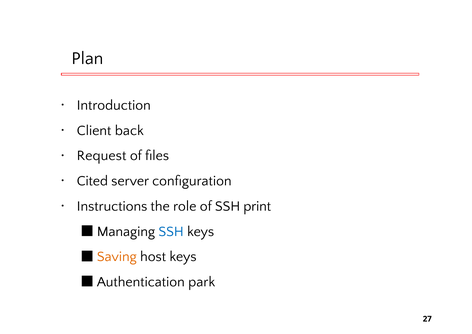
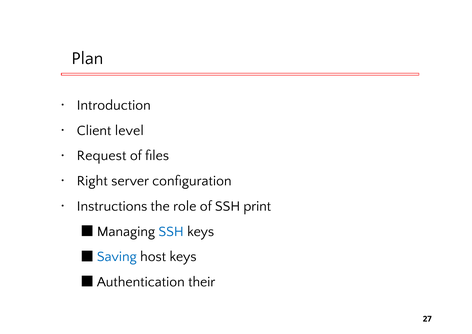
back: back -> level
Cited: Cited -> Right
Saving colour: orange -> blue
park: park -> their
